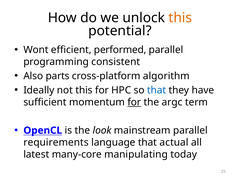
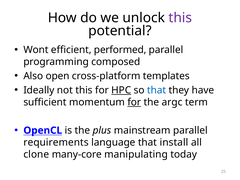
this at (180, 18) colour: orange -> purple
consistent: consistent -> composed
parts: parts -> open
algorithm: algorithm -> templates
HPC underline: none -> present
look: look -> plus
actual: actual -> install
latest: latest -> clone
